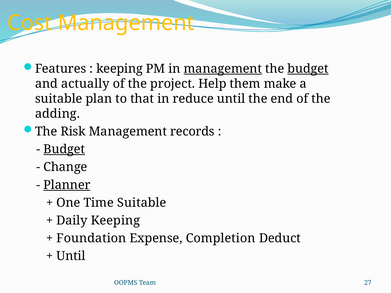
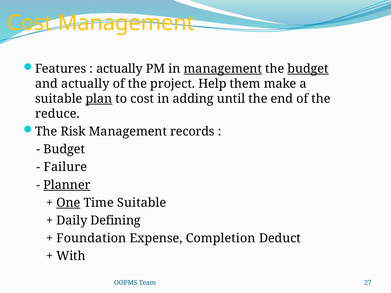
keeping at (119, 69): keeping -> actually
plan underline: none -> present
to that: that -> cost
reduce: reduce -> adding
adding: adding -> reduce
Budget at (64, 149) underline: present -> none
Change: Change -> Failure
One underline: none -> present
Daily Keeping: Keeping -> Defining
Until at (71, 256): Until -> With
